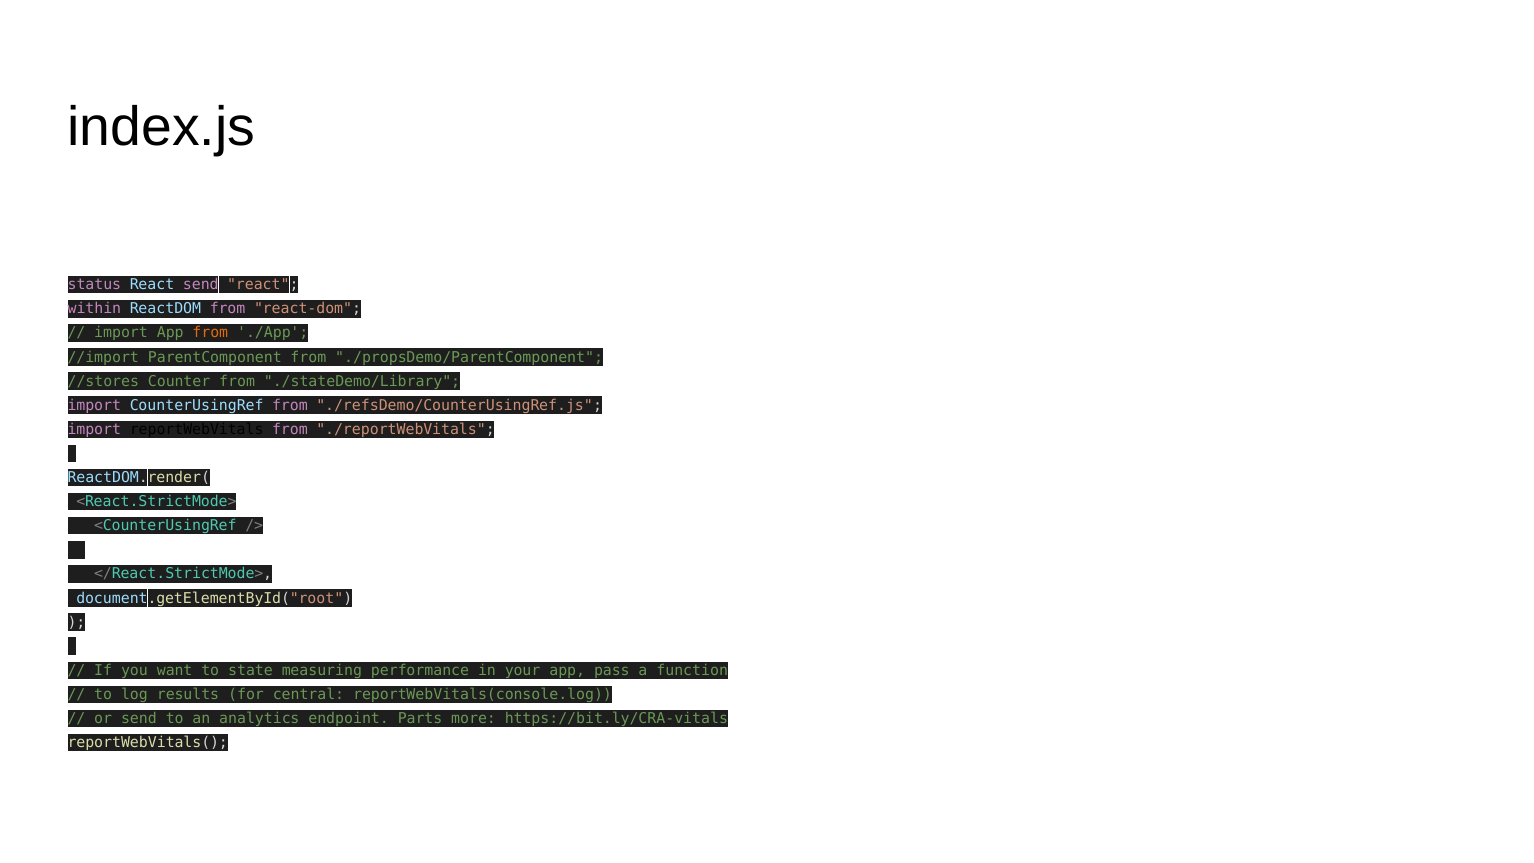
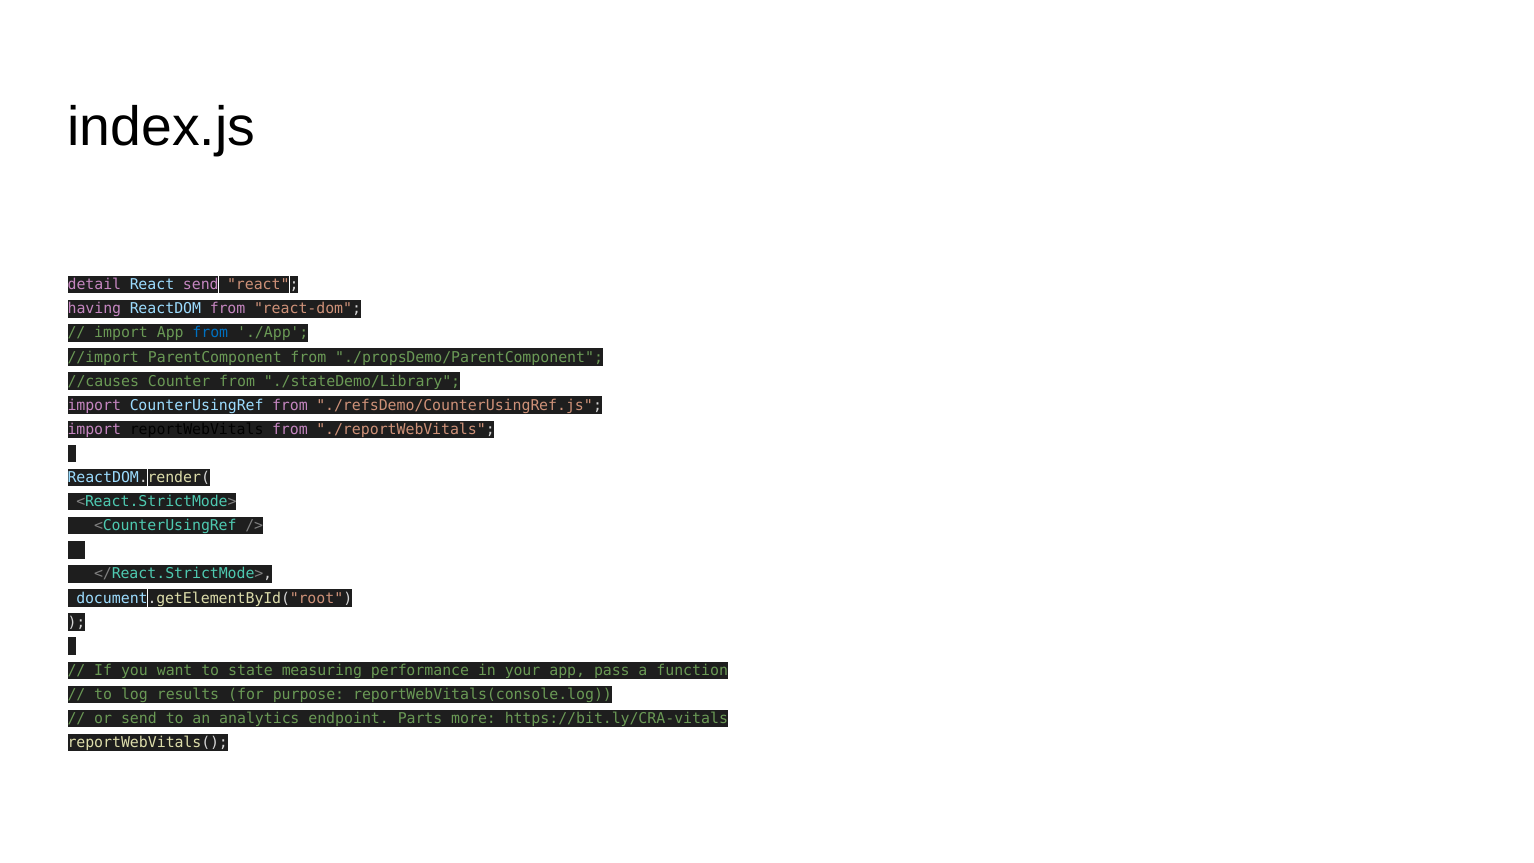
status: status -> detail
within: within -> having
from at (210, 333) colour: orange -> blue
//stores: //stores -> //causes
central: central -> purpose
